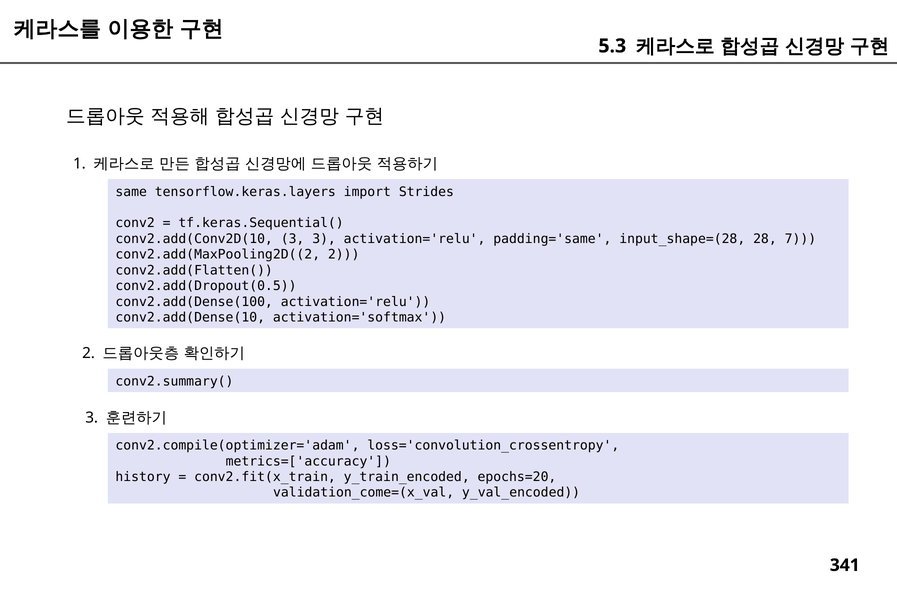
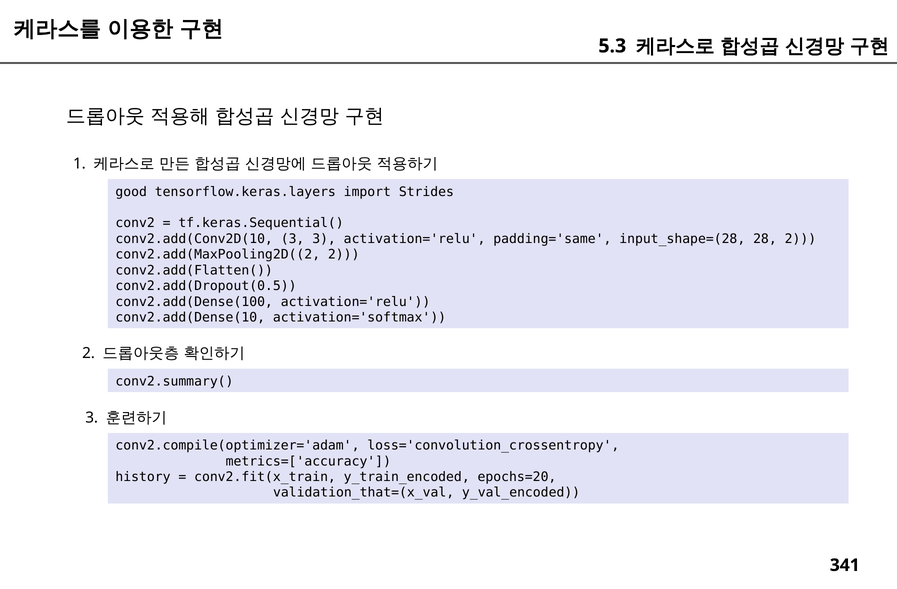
same: same -> good
28 7: 7 -> 2
validation_come=(x_val: validation_come=(x_val -> validation_that=(x_val
